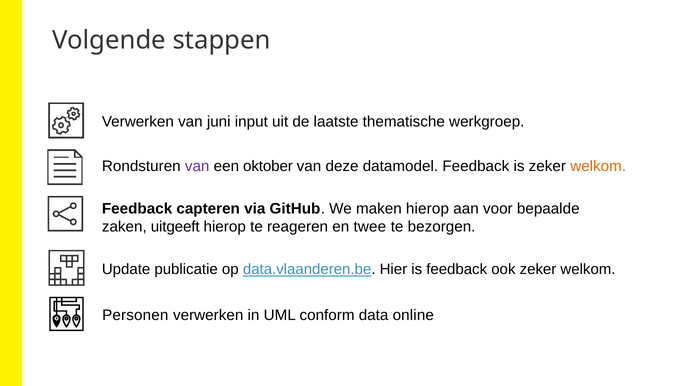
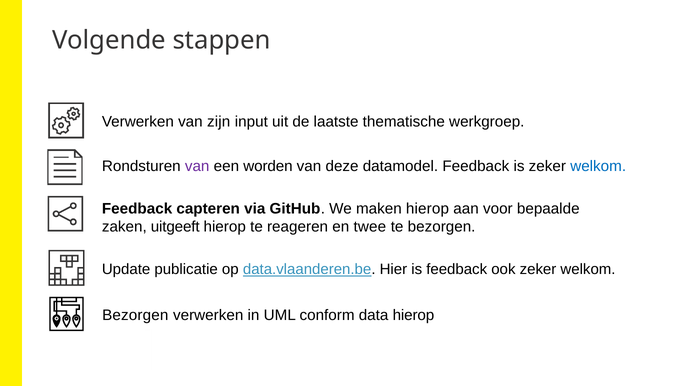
juni: juni -> zijn
oktober: oktober -> worden
welkom at (598, 166) colour: orange -> blue
Personen at (135, 315): Personen -> Bezorgen
data online: online -> hierop
